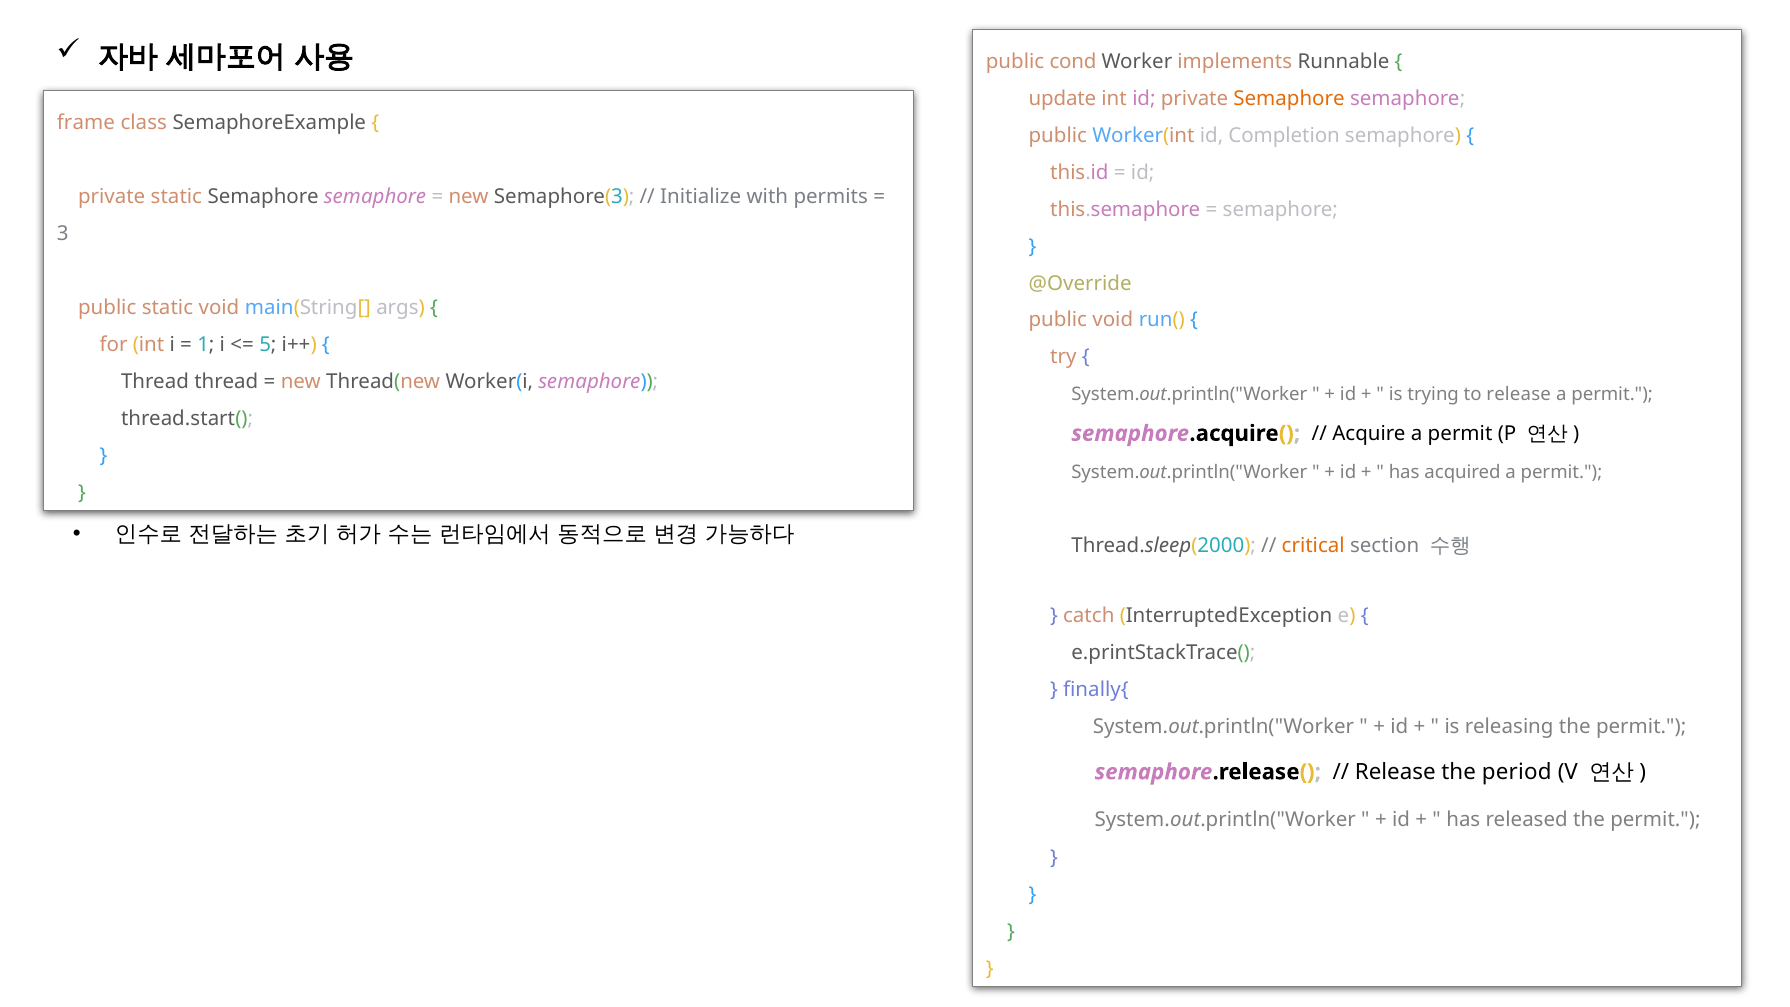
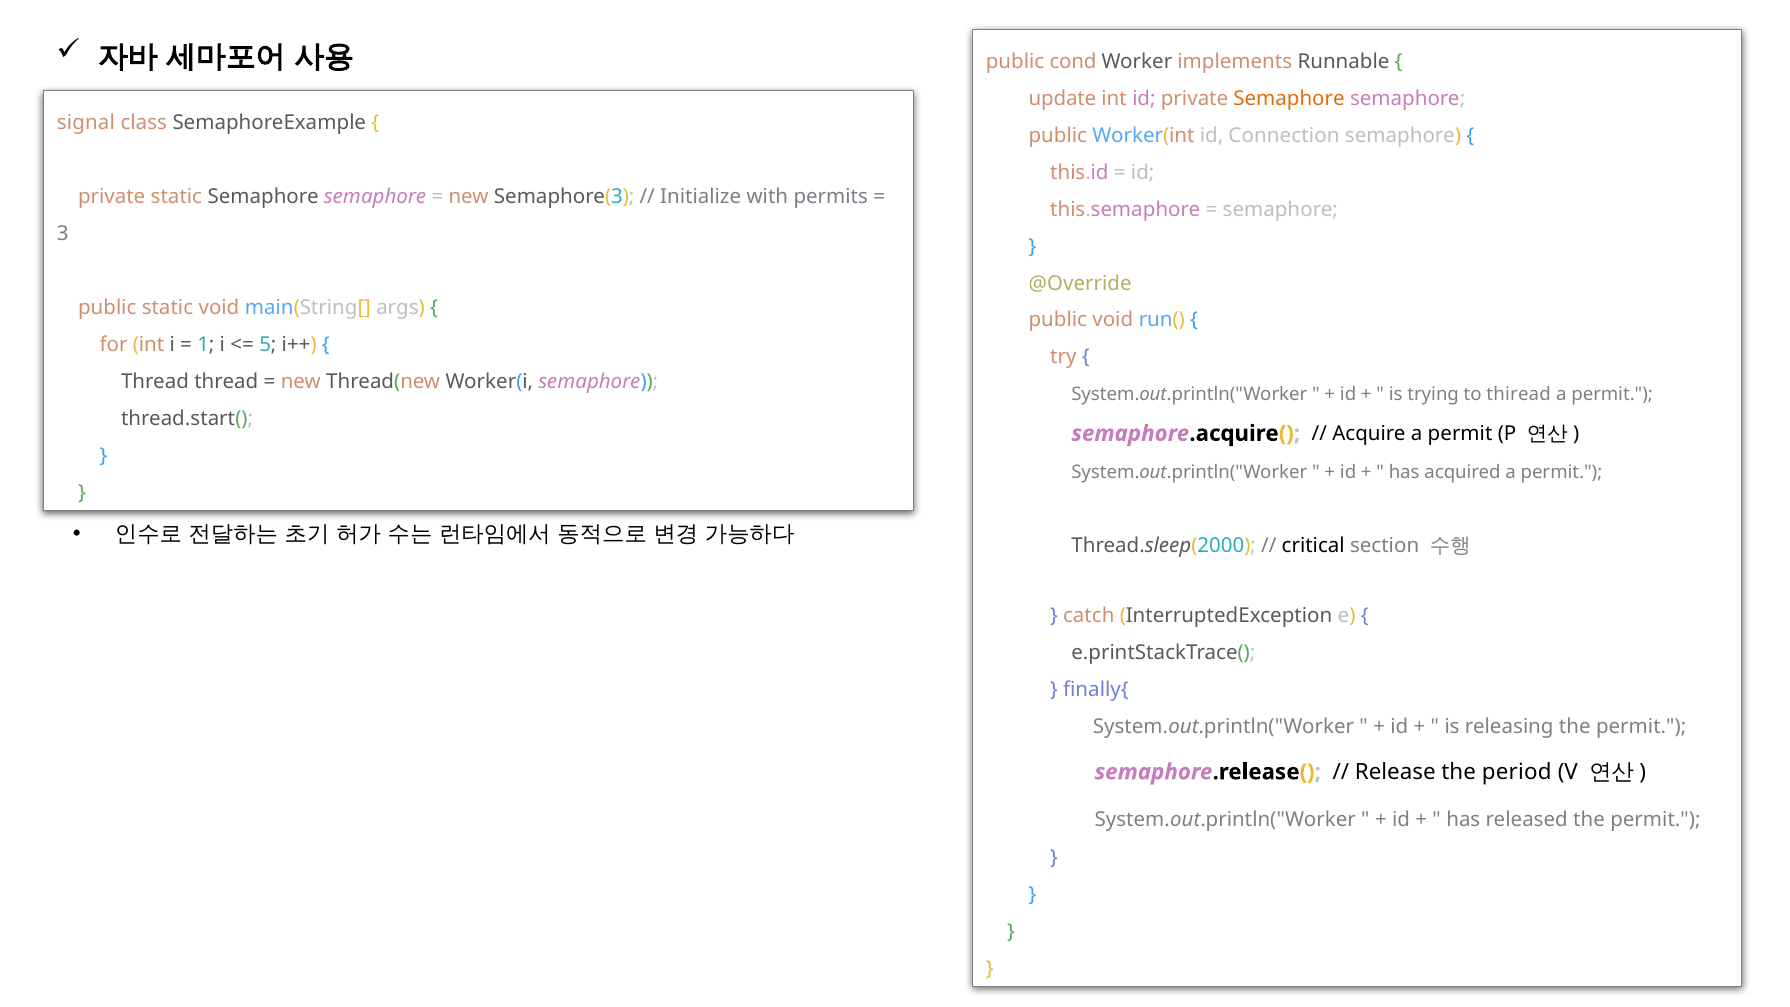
frame: frame -> signal
Completion: Completion -> Connection
to release: release -> thiread
critical colour: orange -> black
